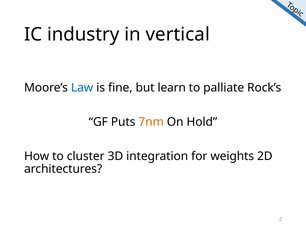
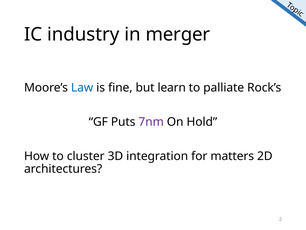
vertical: vertical -> merger
7nm colour: orange -> purple
weights: weights -> matters
